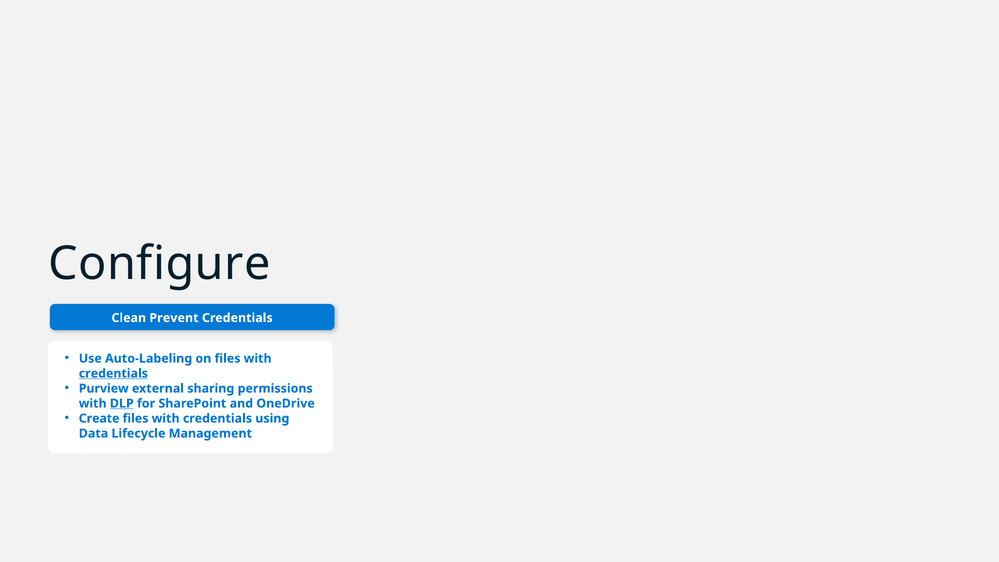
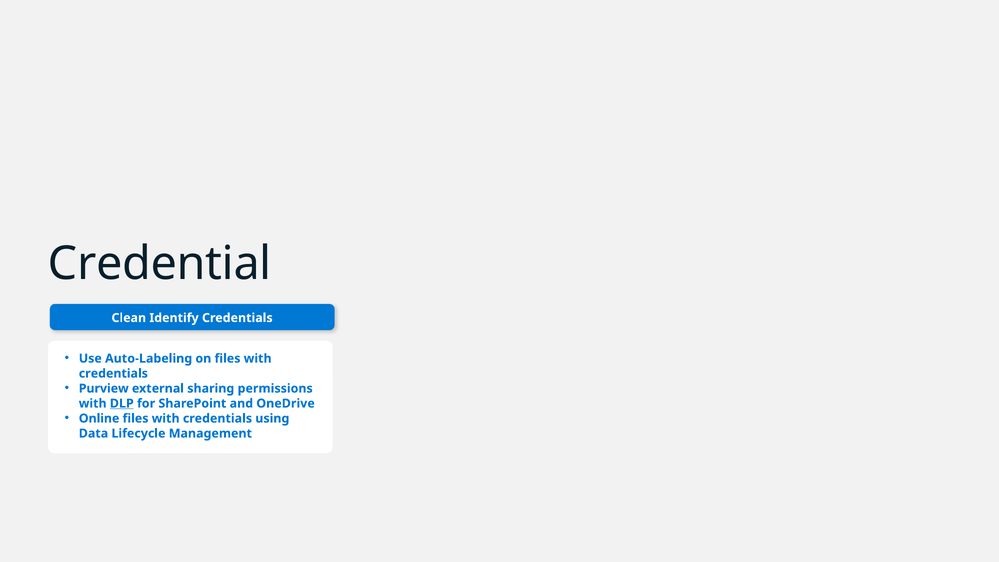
Configure: Configure -> Credential
Prevent: Prevent -> Identify
credentials at (113, 373) underline: present -> none
Create: Create -> Online
